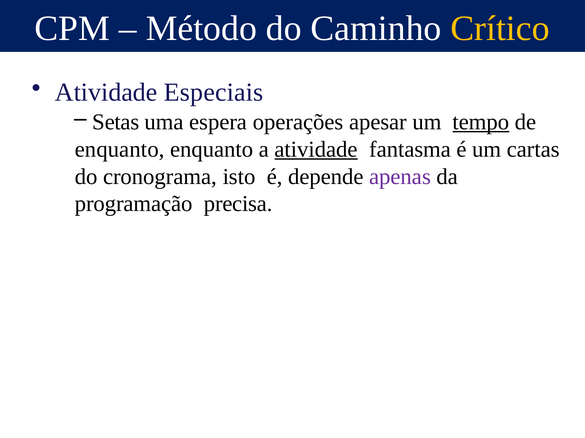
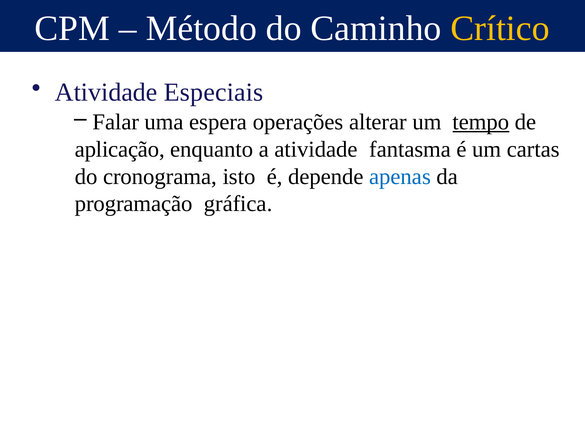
Setas: Setas -> Falar
apesar: apesar -> alterar
enquanto at (120, 150): enquanto -> aplicação
atividade at (316, 150) underline: present -> none
apenas colour: purple -> blue
precisa: precisa -> gráfica
